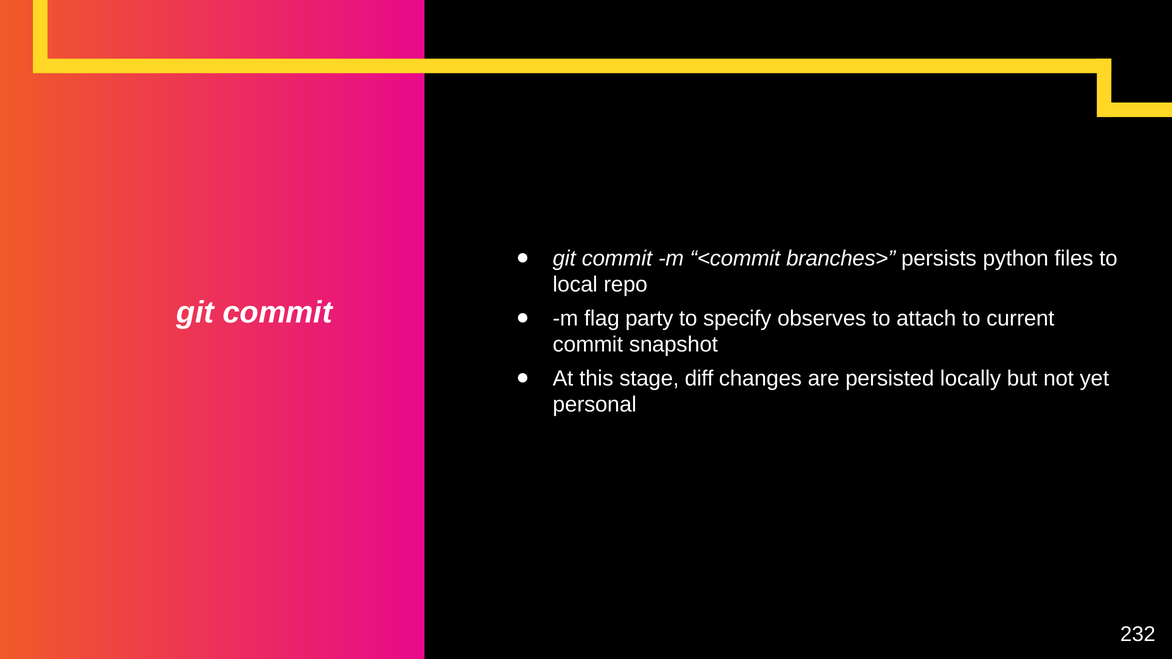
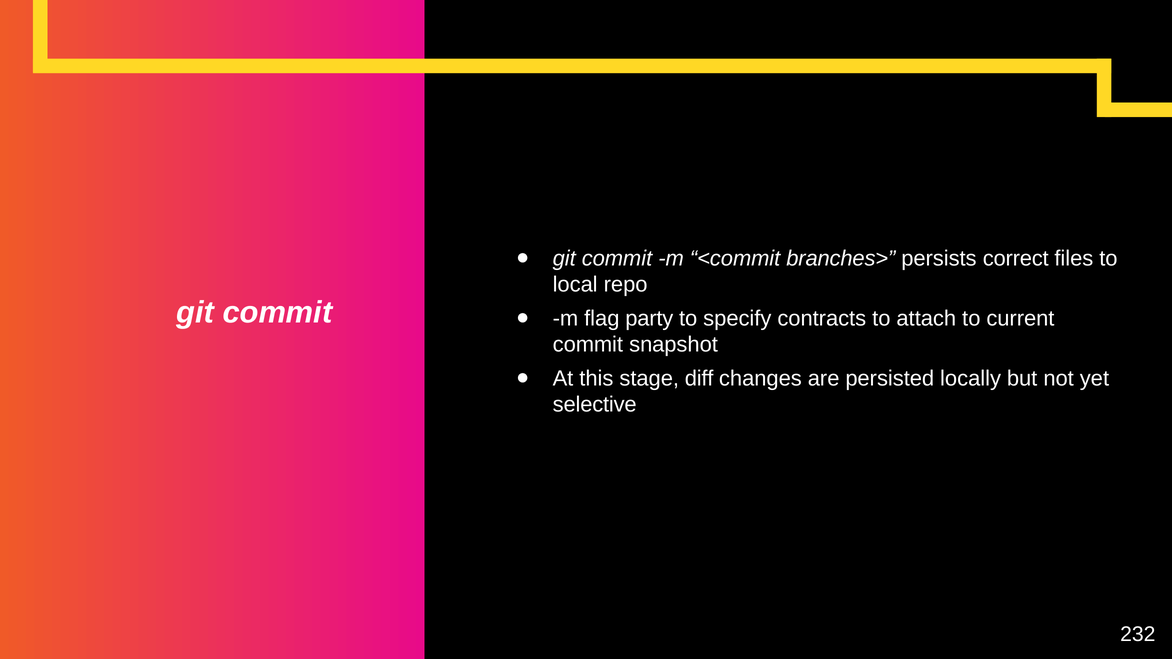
python: python -> correct
observes: observes -> contracts
personal: personal -> selective
